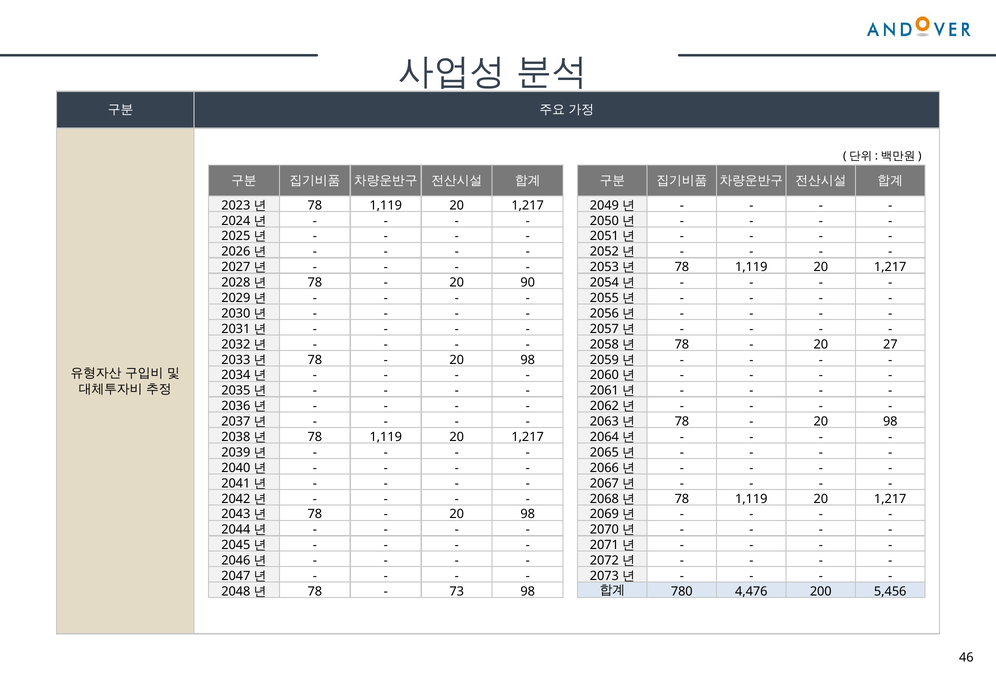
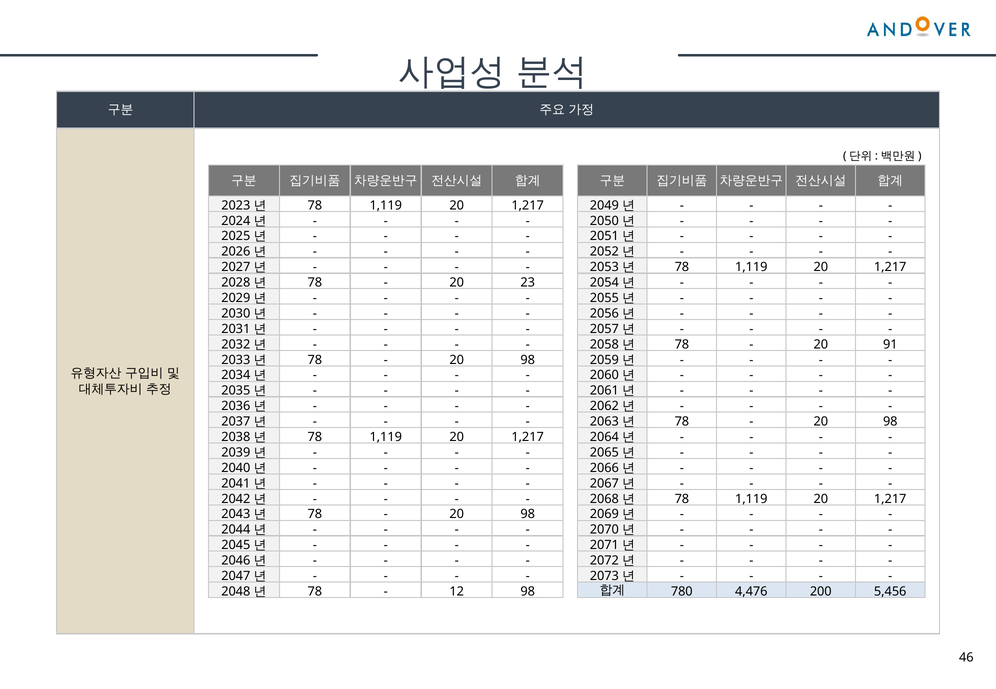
90: 90 -> 23
27: 27 -> 91
73: 73 -> 12
